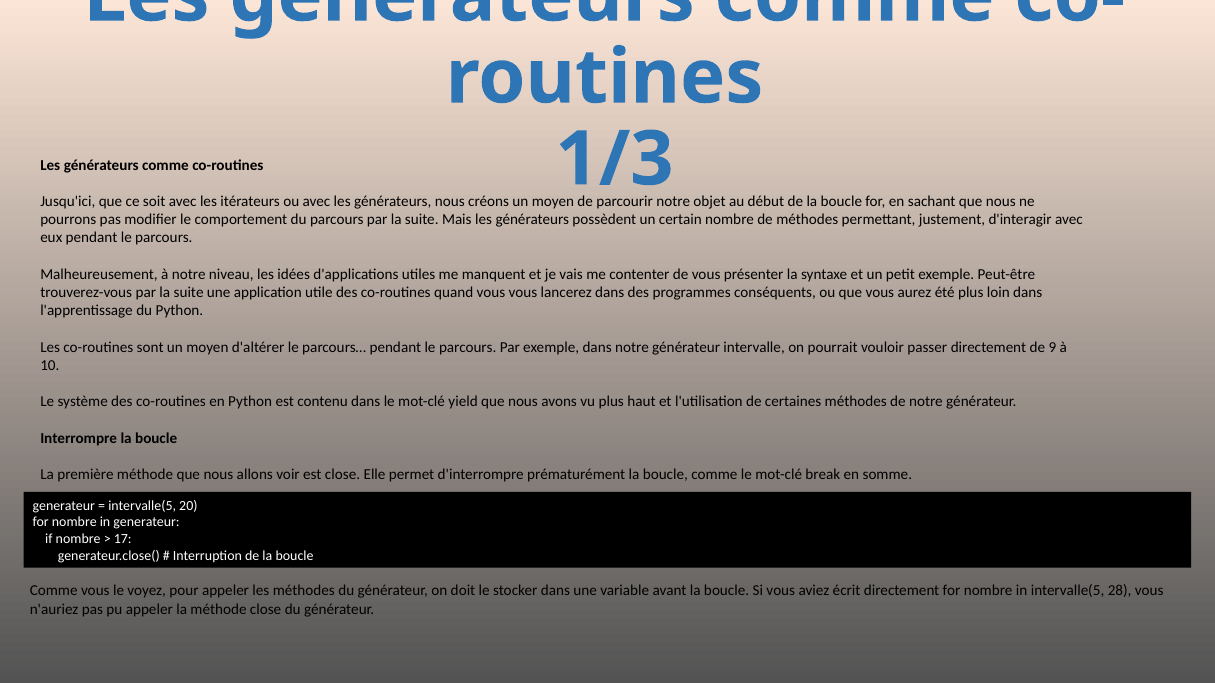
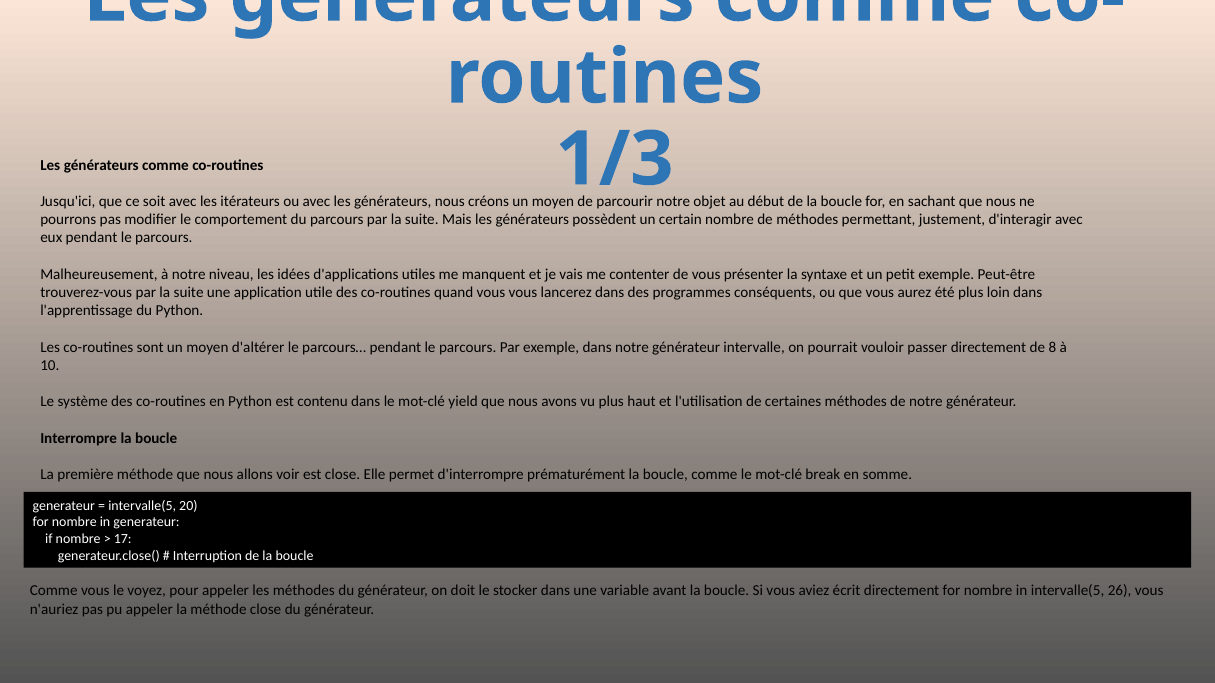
9: 9 -> 8
28: 28 -> 26
